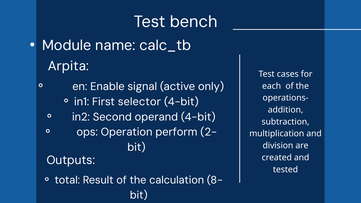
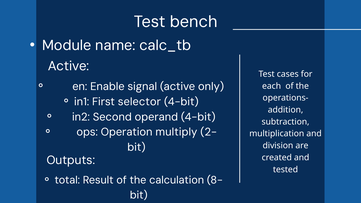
Arpita at (68, 66): Arpita -> Active
perform: perform -> multiply
